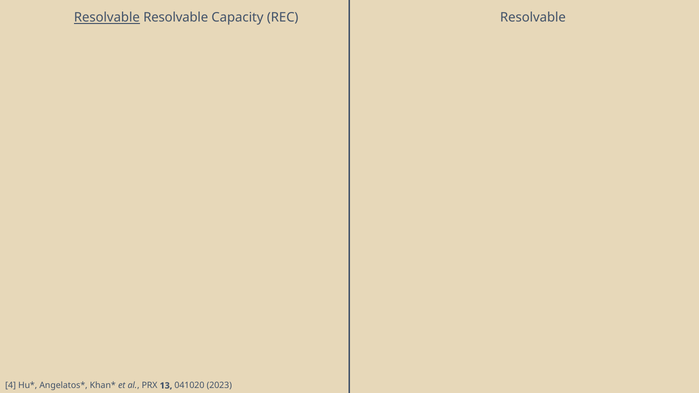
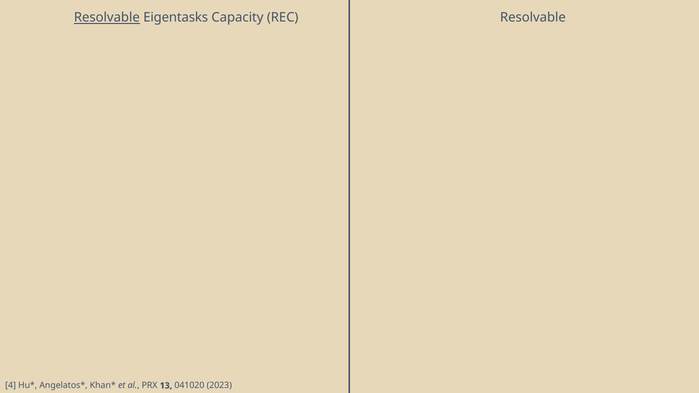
Resolvable Resolvable: Resolvable -> Eigentasks
